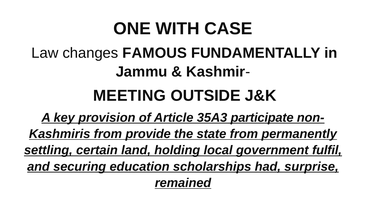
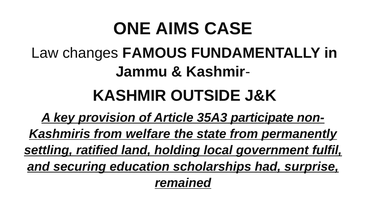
WITH: WITH -> AIMS
MEETING: MEETING -> KASHMIR
provide: provide -> welfare
certain: certain -> ratified
